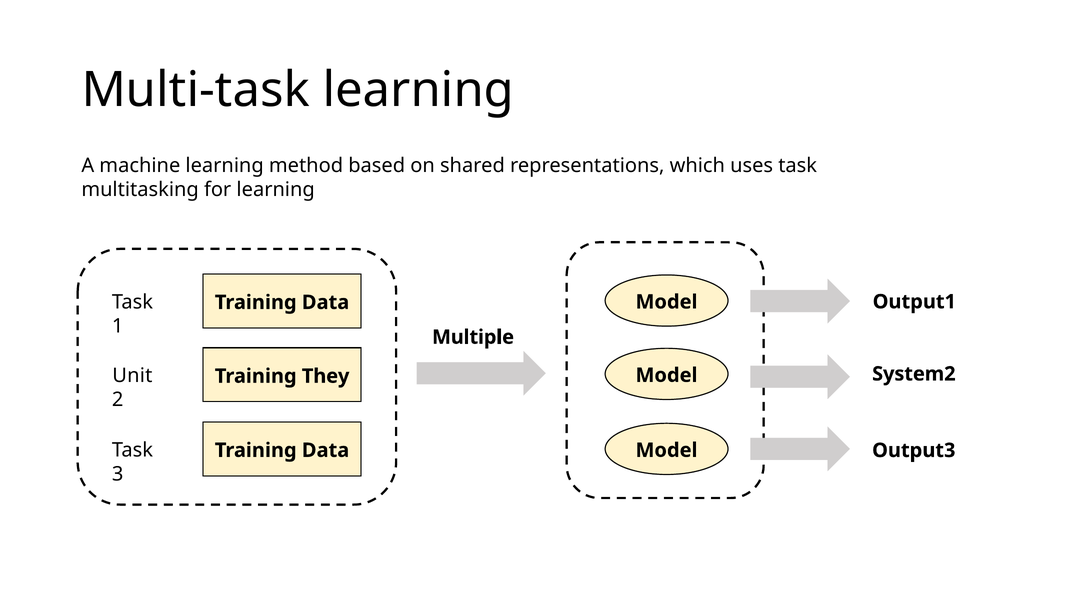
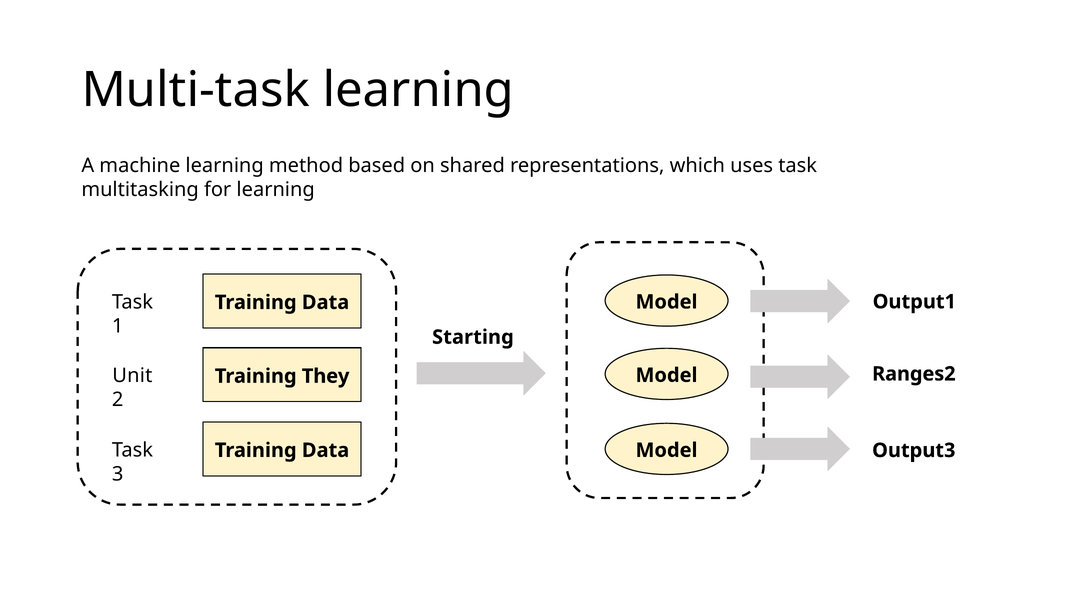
Multiple: Multiple -> Starting
System2: System2 -> Ranges2
